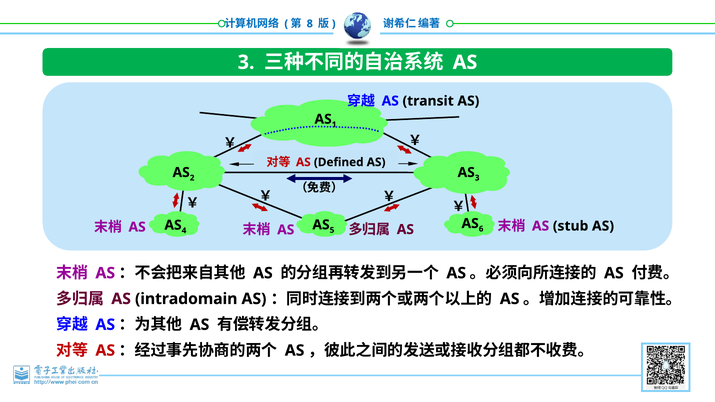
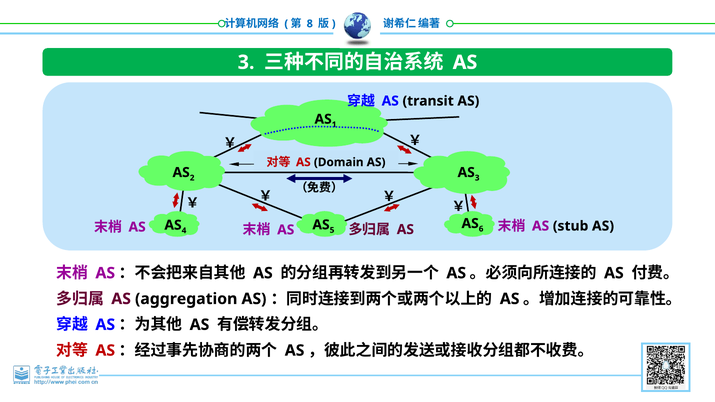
Defined: Defined -> Domain
intradomain: intradomain -> aggregation
